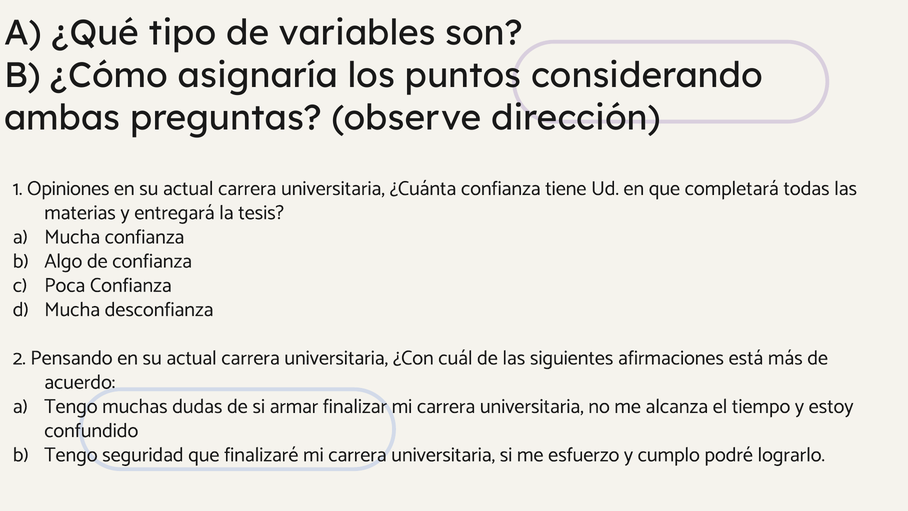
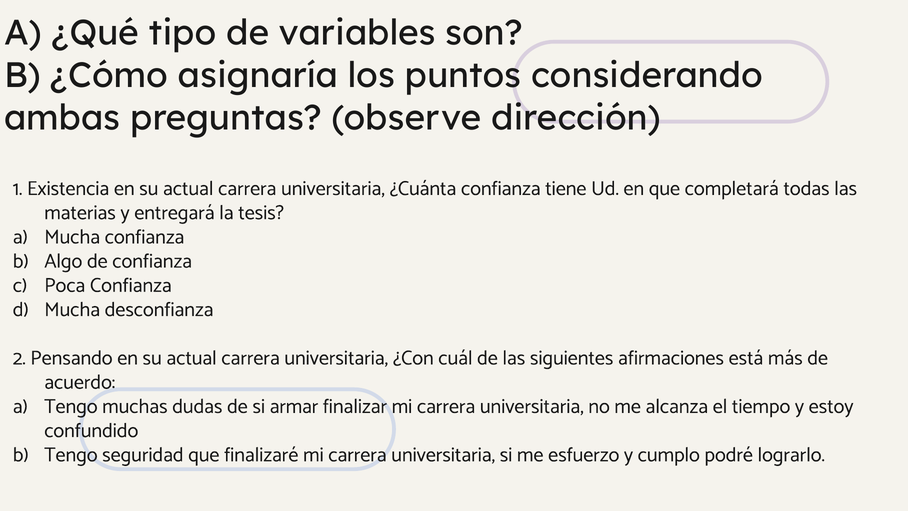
Opiniones: Opiniones -> Existencia
